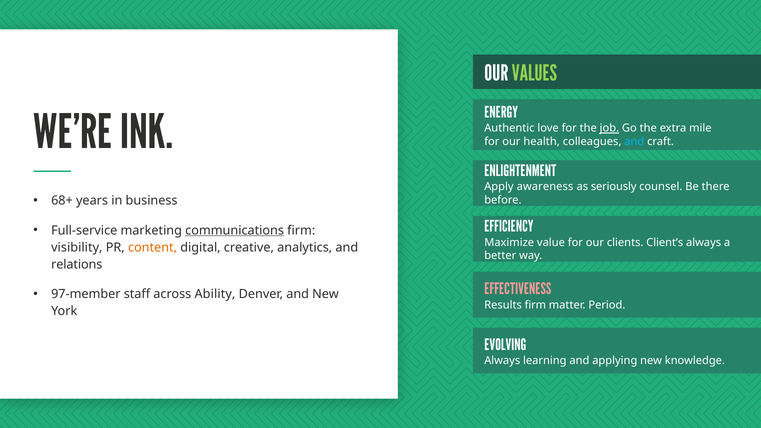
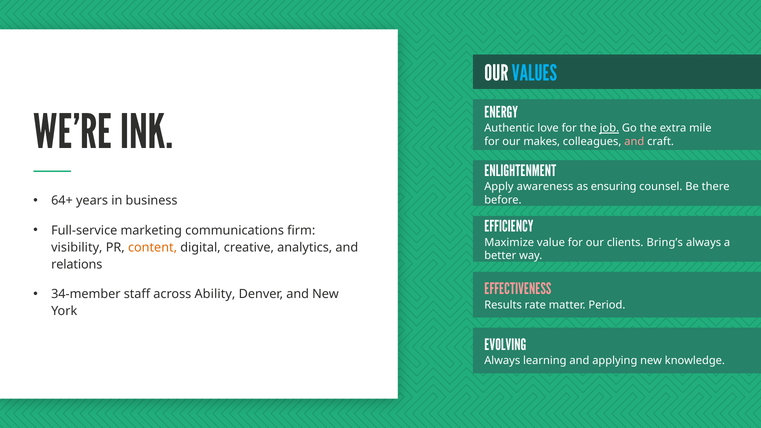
VALUES colour: light green -> light blue
health: health -> makes
and at (634, 142) colour: light blue -> pink
seriously: seriously -> ensuring
68+: 68+ -> 64+
communications underline: present -> none
Client’s: Client’s -> Bring’s
97-member: 97-member -> 34-member
Results firm: firm -> rate
